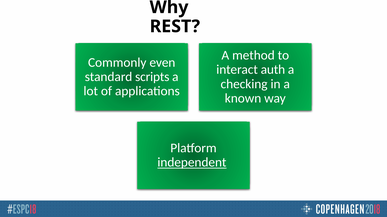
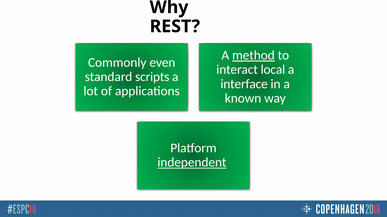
method underline: none -> present
auth: auth -> local
checking: checking -> interface
